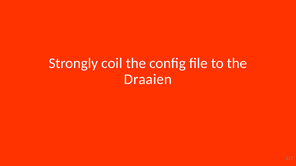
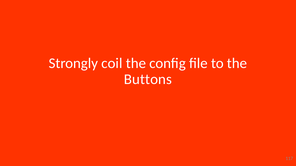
Draaien: Draaien -> Buttons
